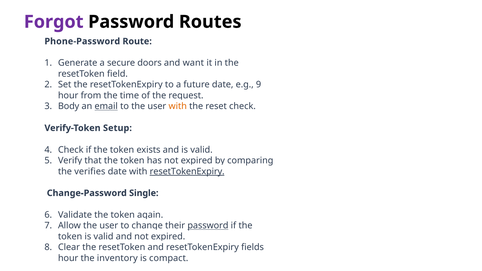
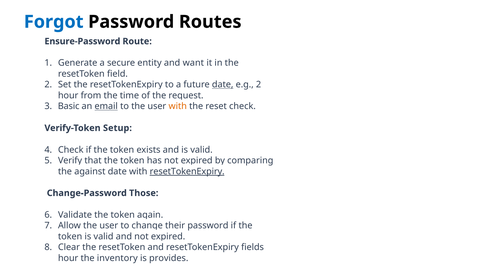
Forgot colour: purple -> blue
Phone-Password: Phone-Password -> Ensure-Password
doors: doors -> entity
date at (223, 85) underline: none -> present
e.g 9: 9 -> 2
Body: Body -> Basic
verifies: verifies -> against
Single: Single -> Those
password at (208, 226) underline: present -> none
compact: compact -> provides
